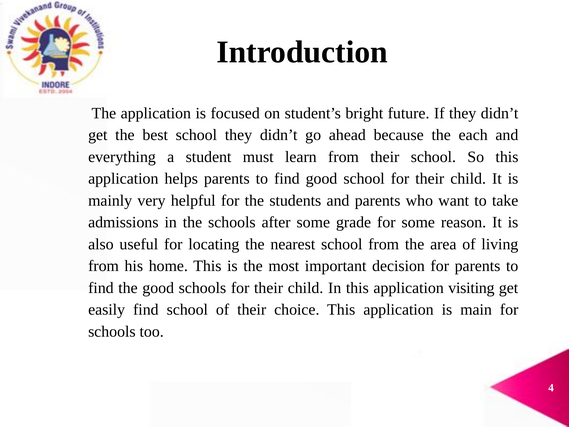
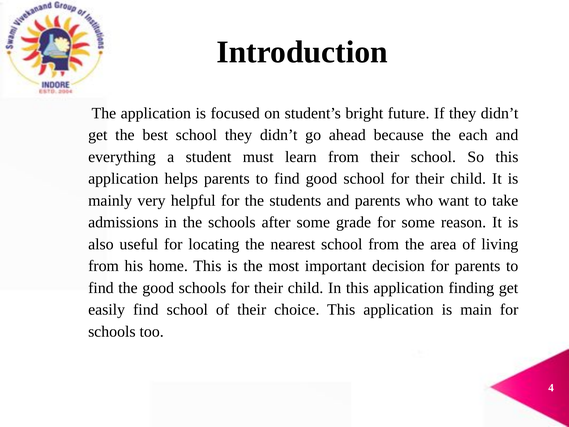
visiting: visiting -> finding
